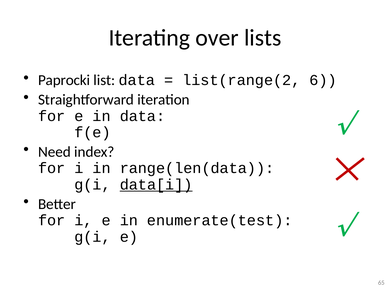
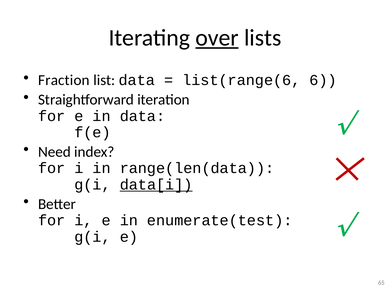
over underline: none -> present
Paprocki: Paprocki -> Fraction
list(range(2: list(range(2 -> list(range(6
